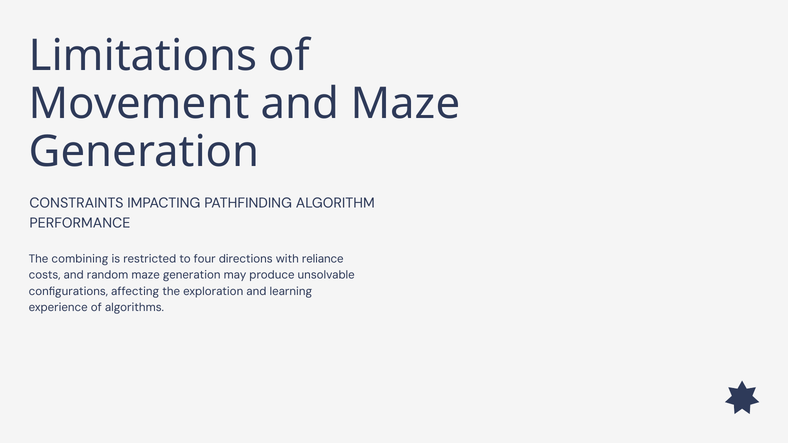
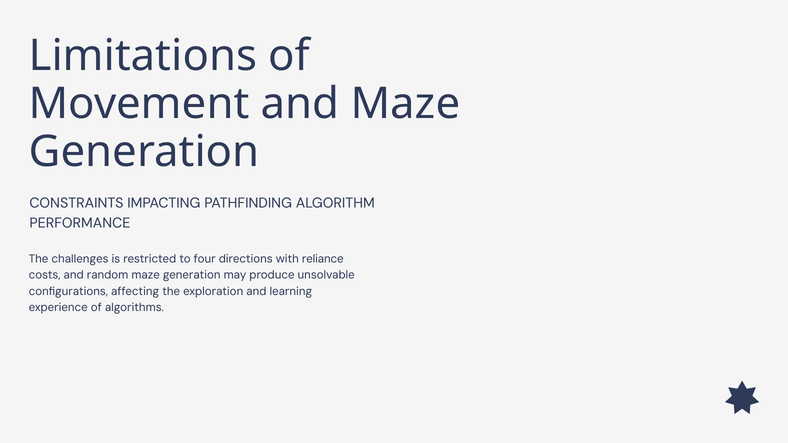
combining: combining -> challenges
